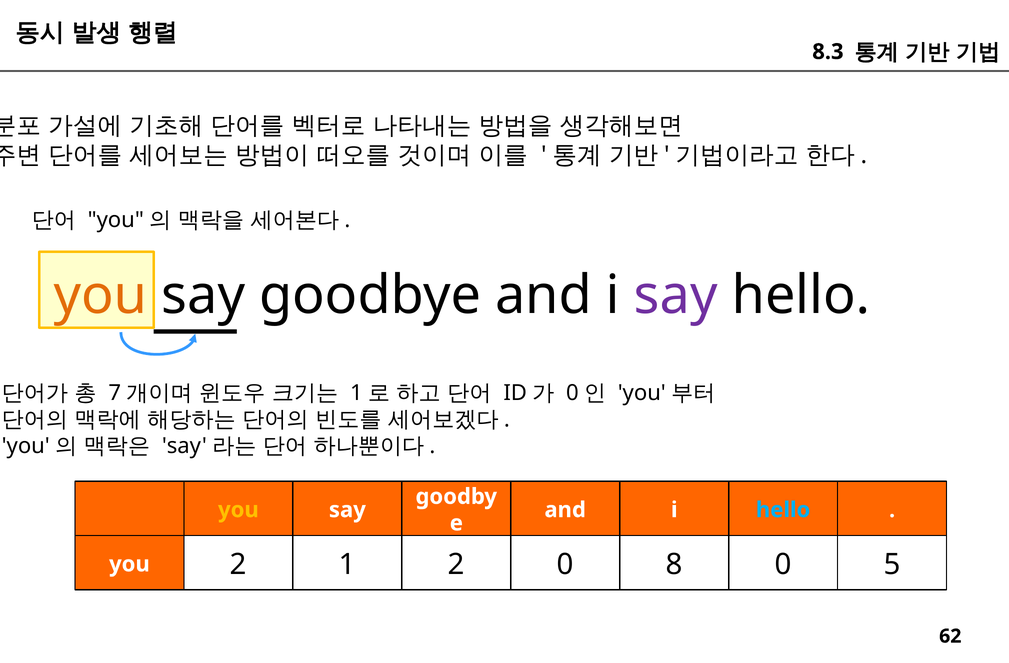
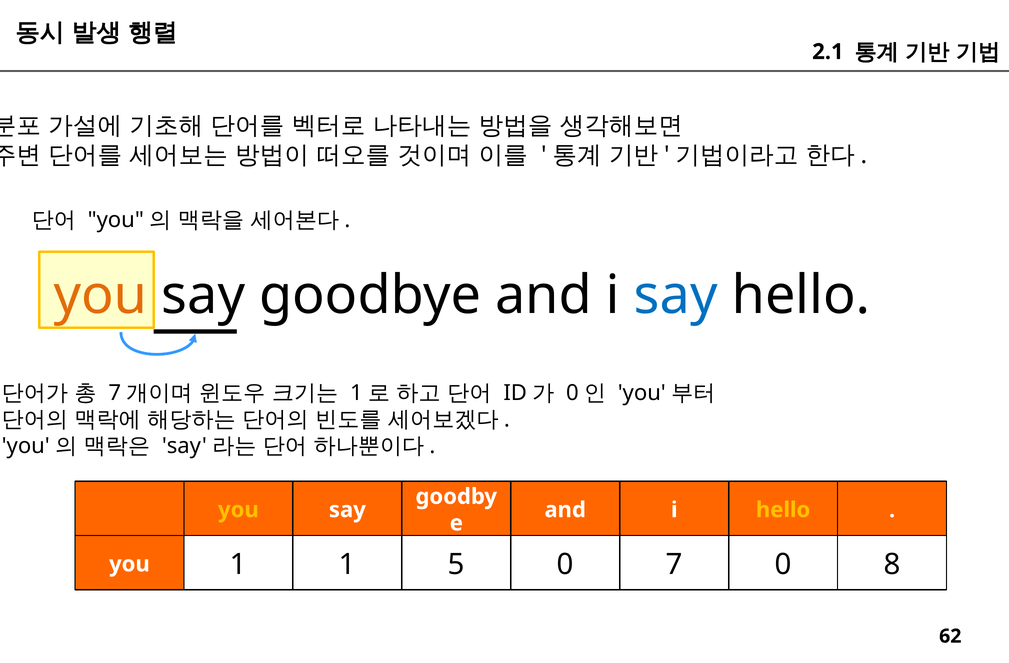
8.3: 8.3 -> 2.1
say at (676, 295) colour: purple -> blue
hello at (783, 510) colour: light blue -> yellow
you 2: 2 -> 1
1 2: 2 -> 5
8: 8 -> 7
5: 5 -> 8
